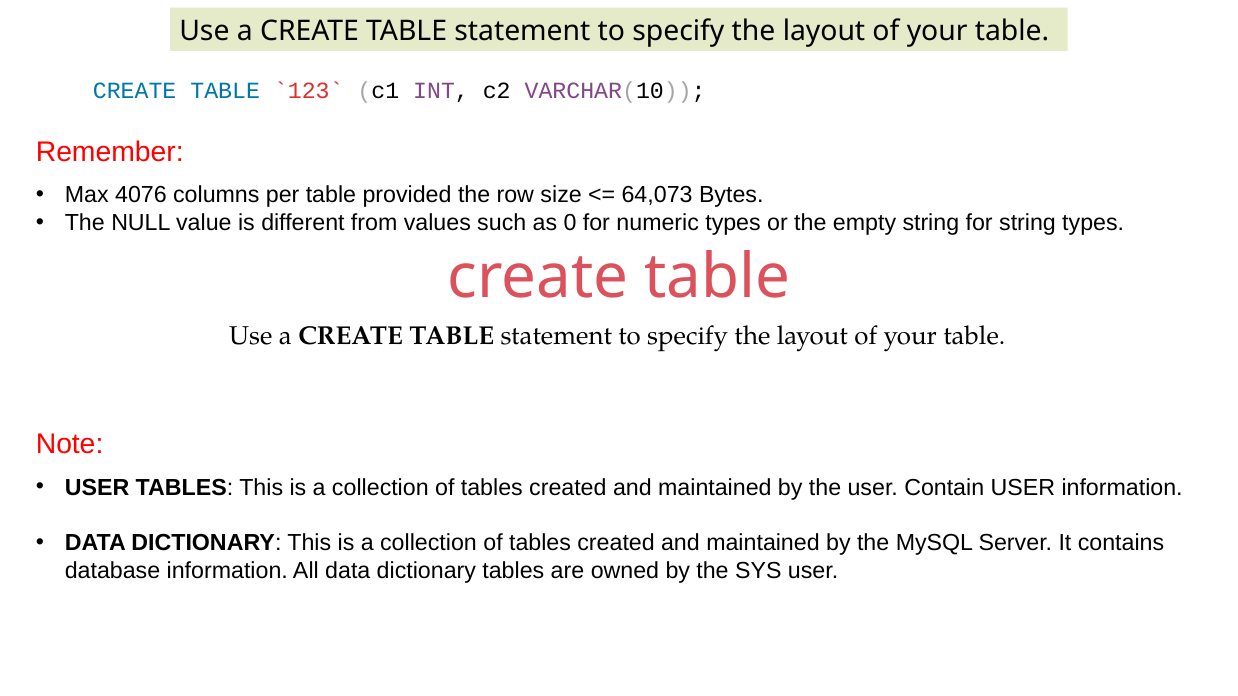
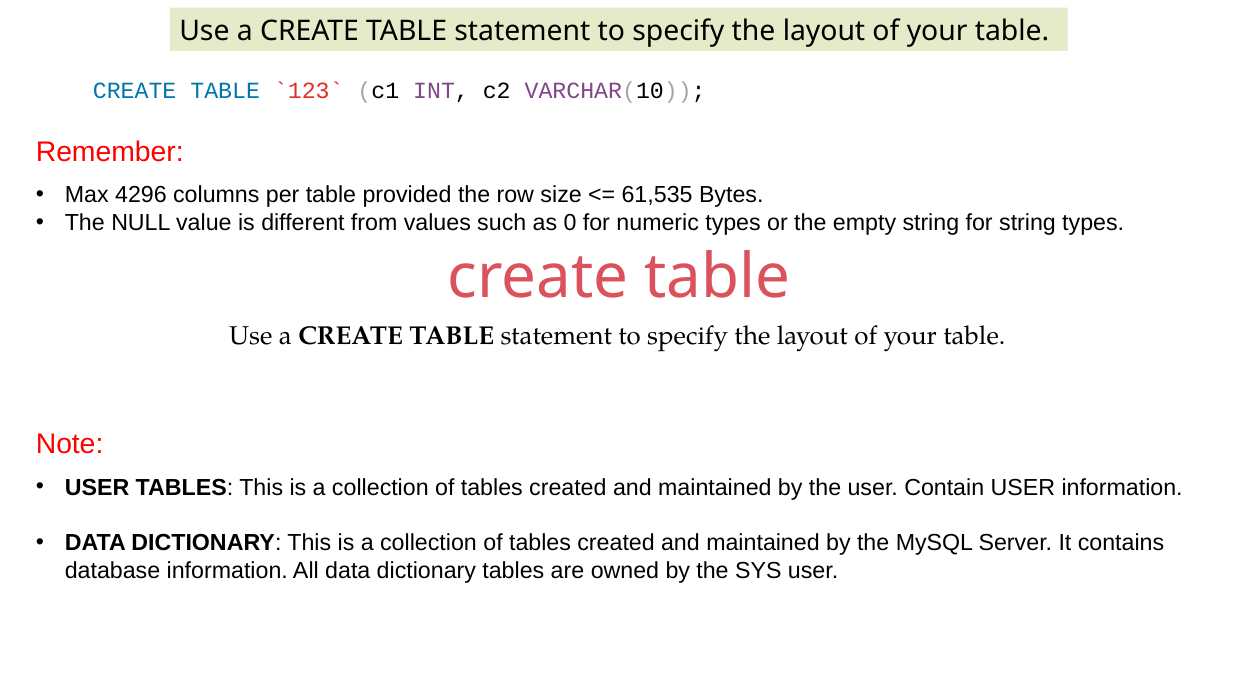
4076: 4076 -> 4296
64,073: 64,073 -> 61,535
